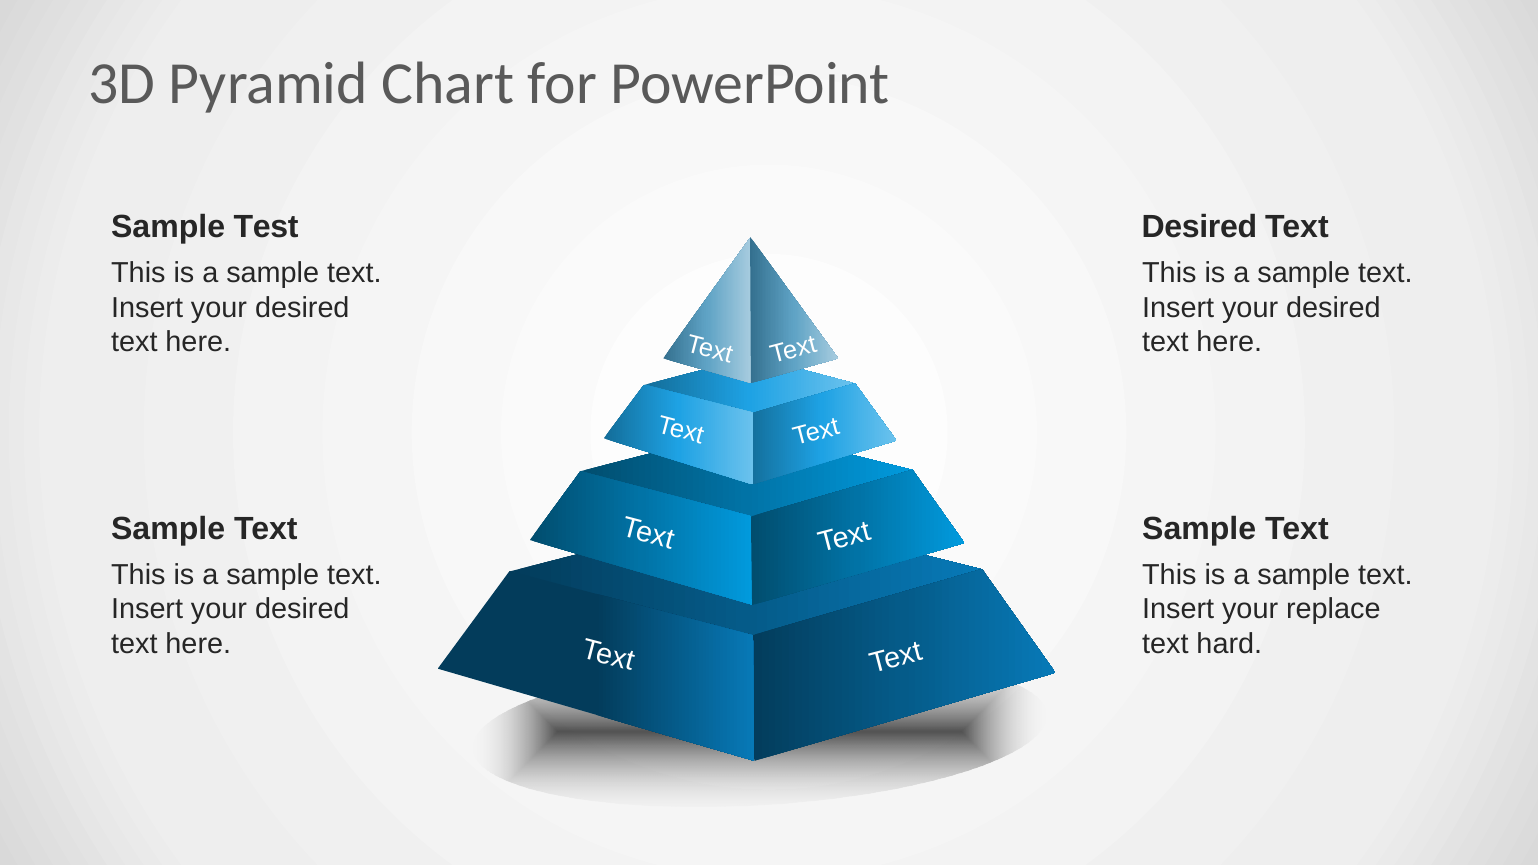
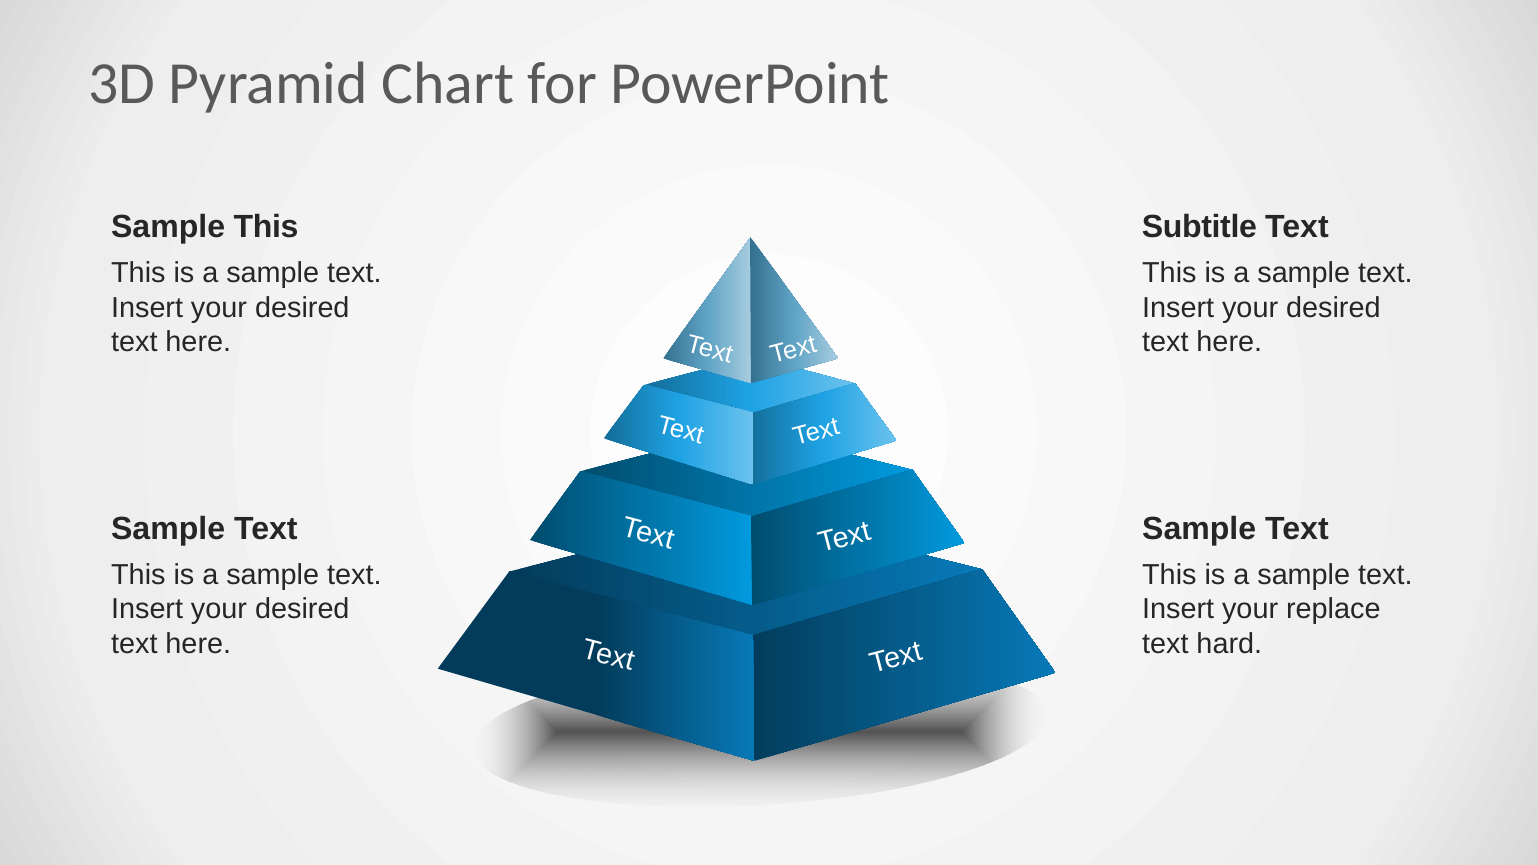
Sample Test: Test -> This
Desired at (1199, 227): Desired -> Subtitle
